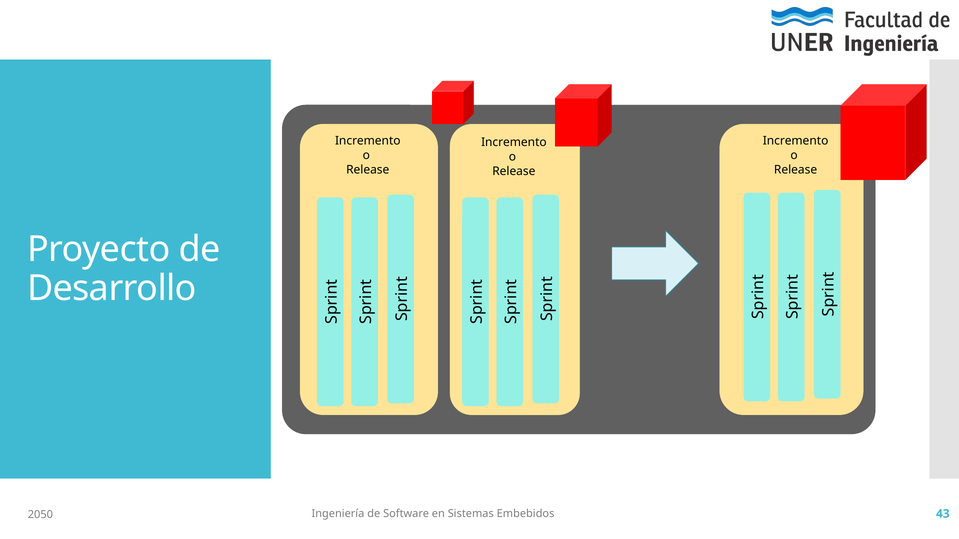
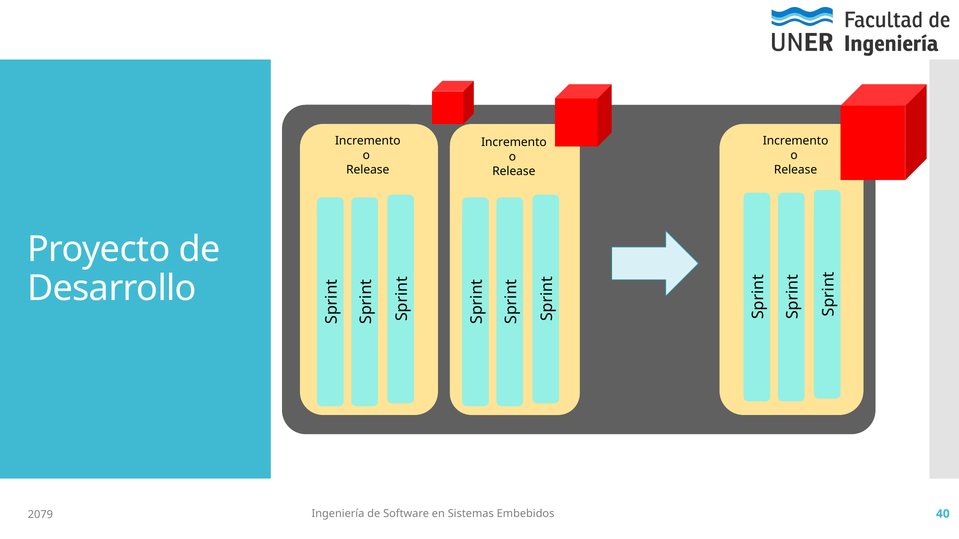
43: 43 -> 40
2050: 2050 -> 2079
